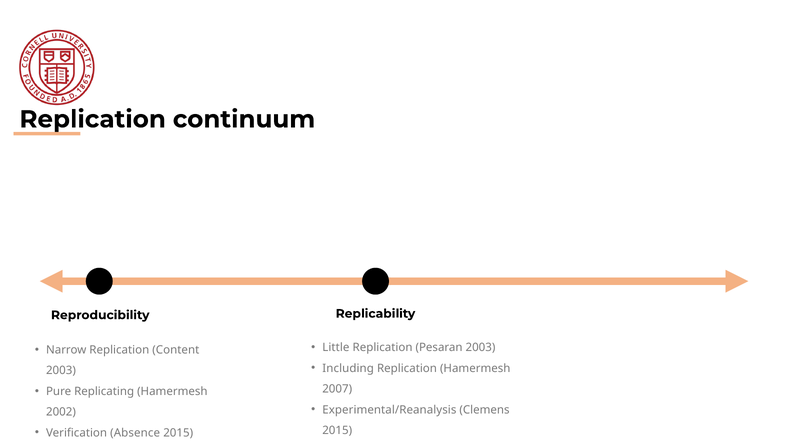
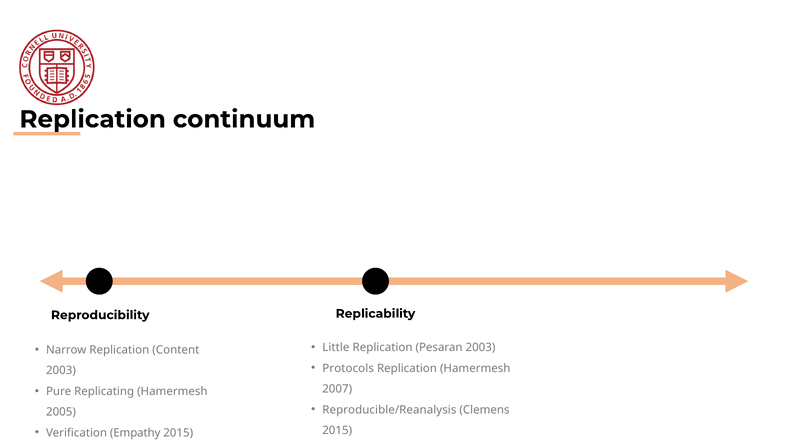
Including: Including -> Protocols
Experimental/Reanalysis: Experimental/Reanalysis -> Reproducible/Reanalysis
2002: 2002 -> 2005
Absence: Absence -> Empathy
